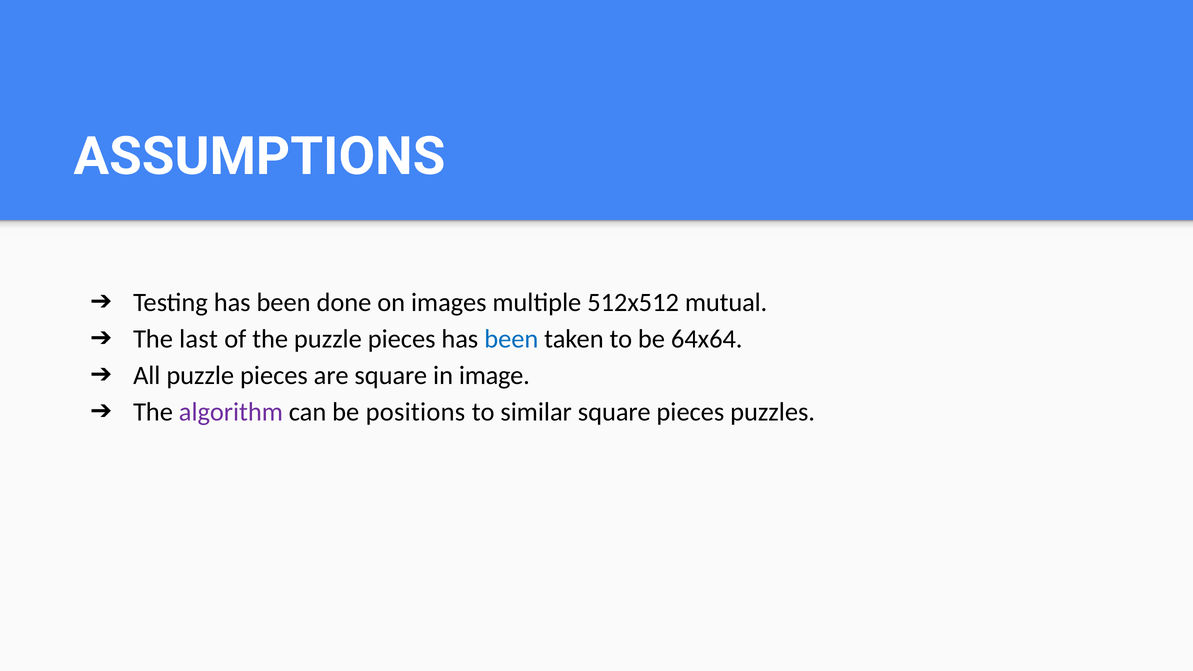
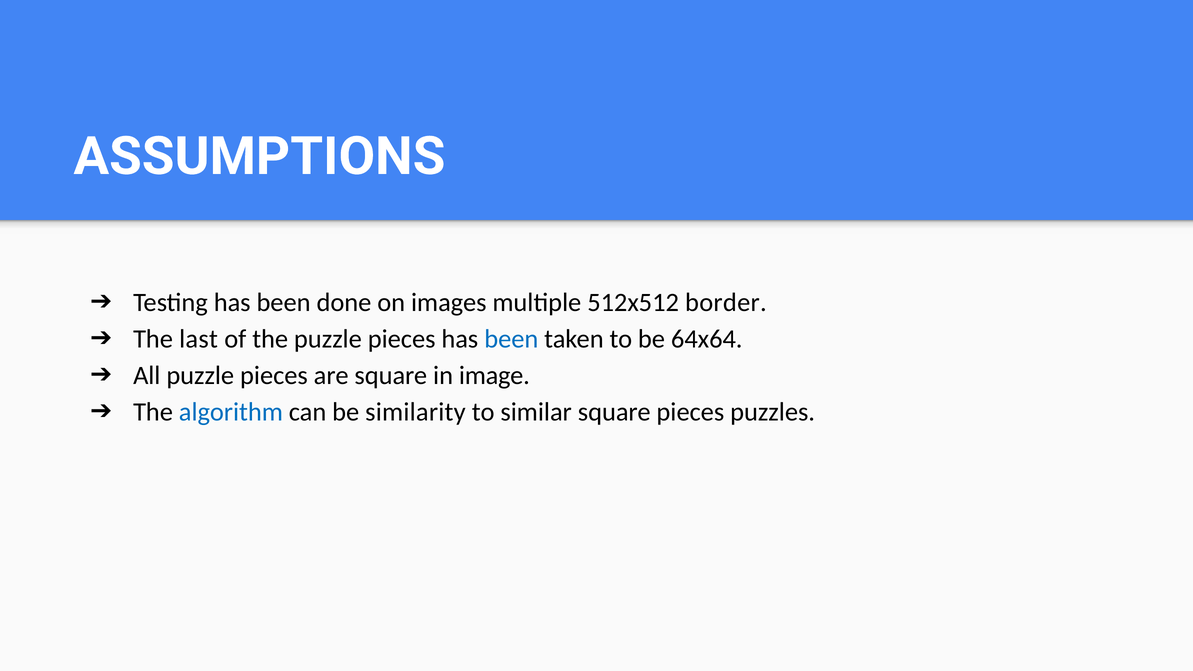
mutual: mutual -> border
algorithm colour: purple -> blue
positions: positions -> similarity
